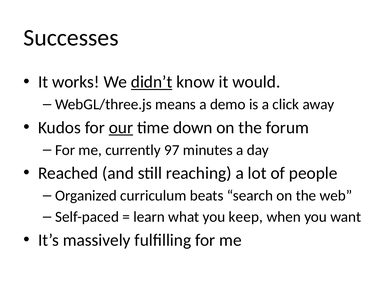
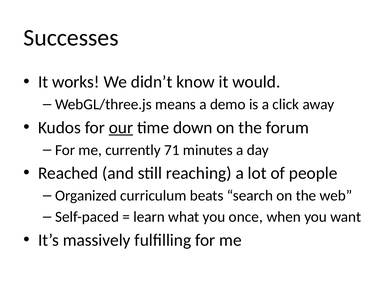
didn’t underline: present -> none
97: 97 -> 71
keep: keep -> once
